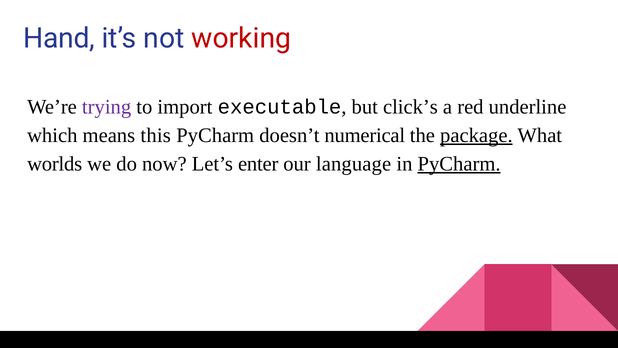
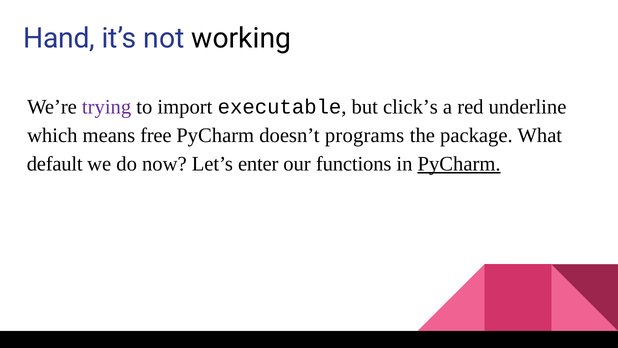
working colour: red -> black
this: this -> free
numerical: numerical -> programs
package underline: present -> none
worlds: worlds -> default
language: language -> functions
